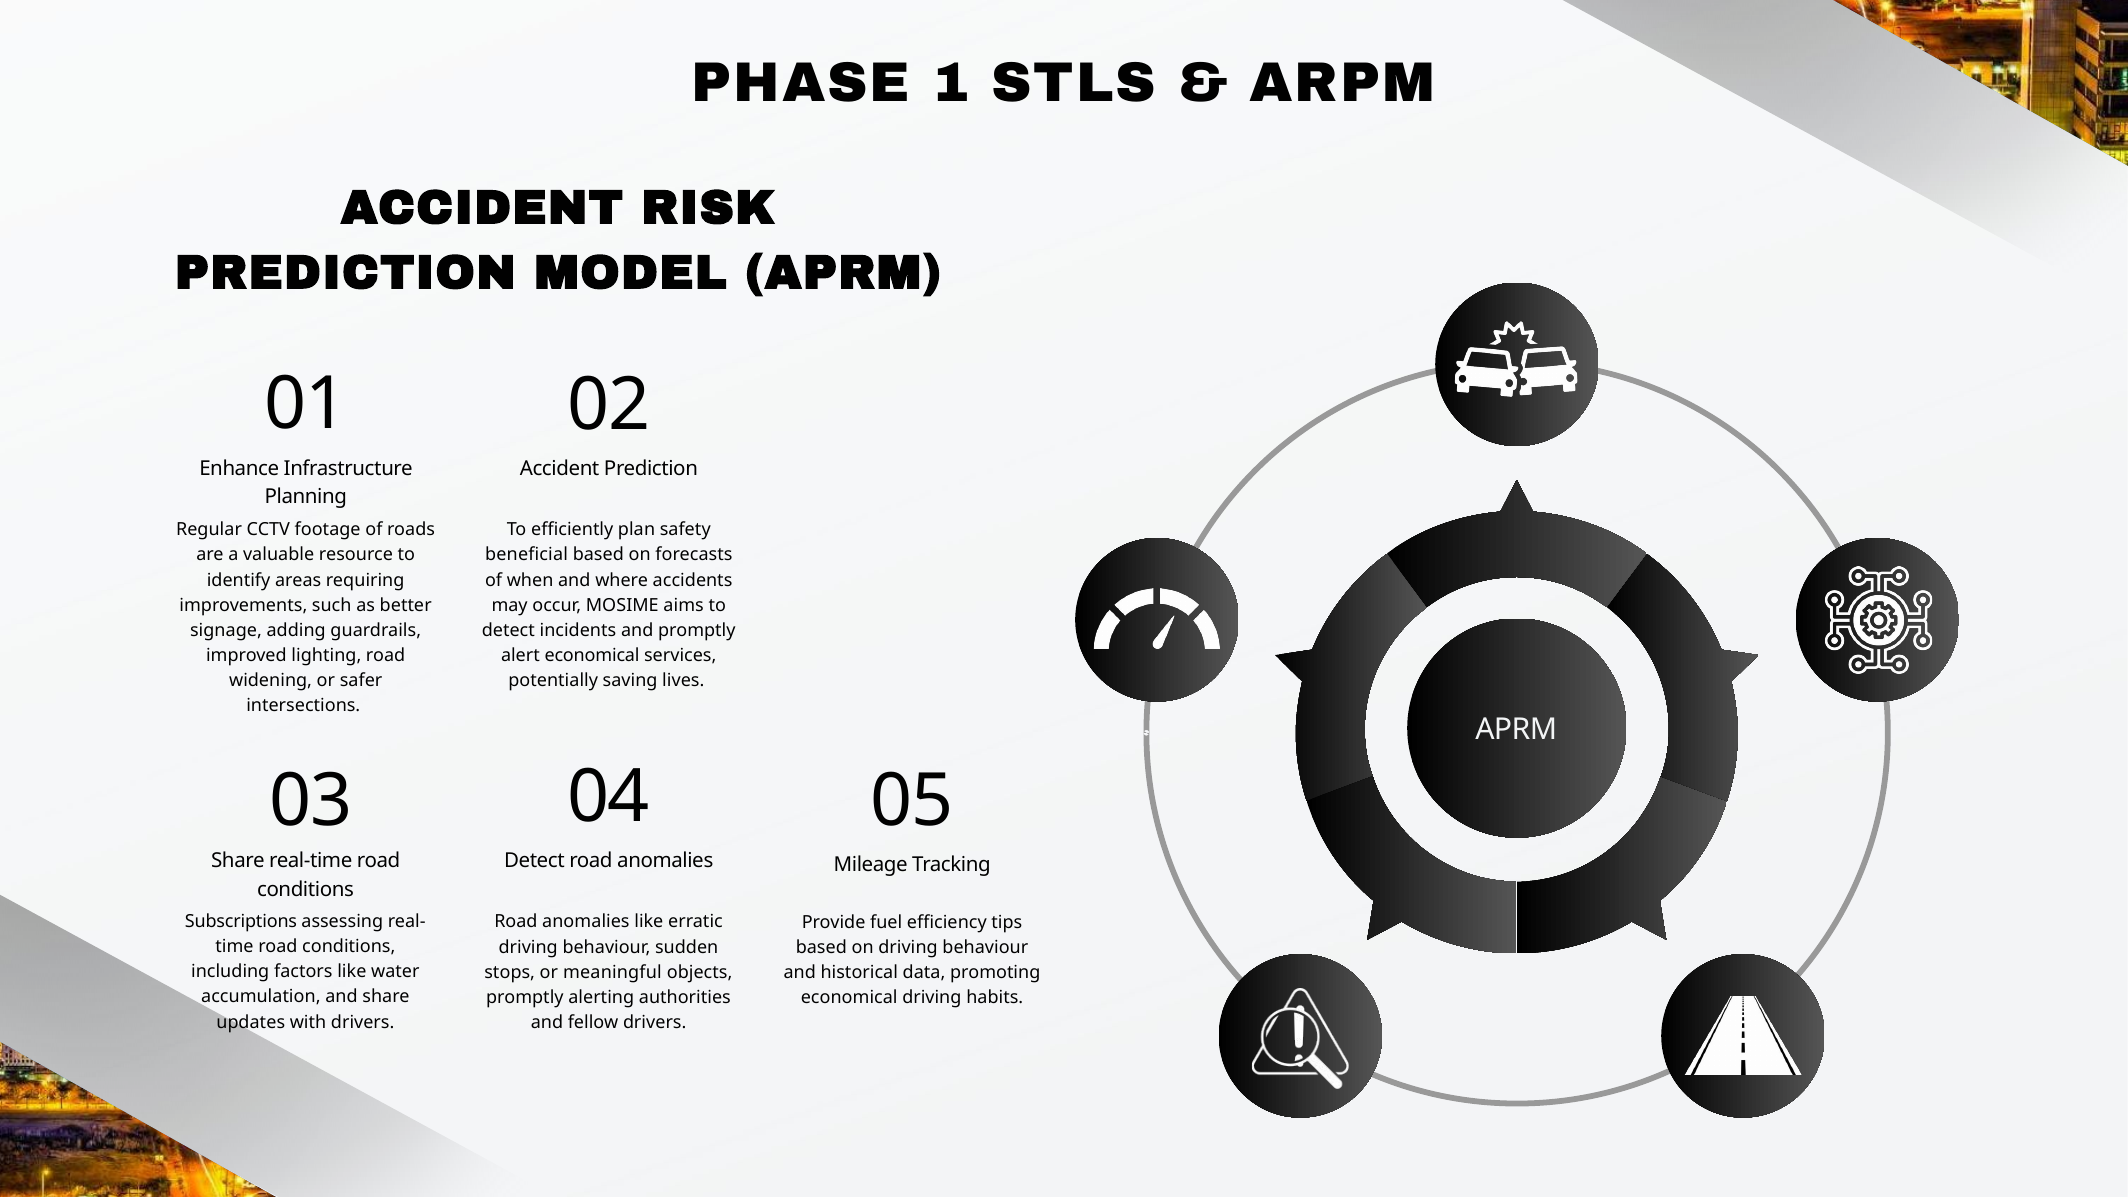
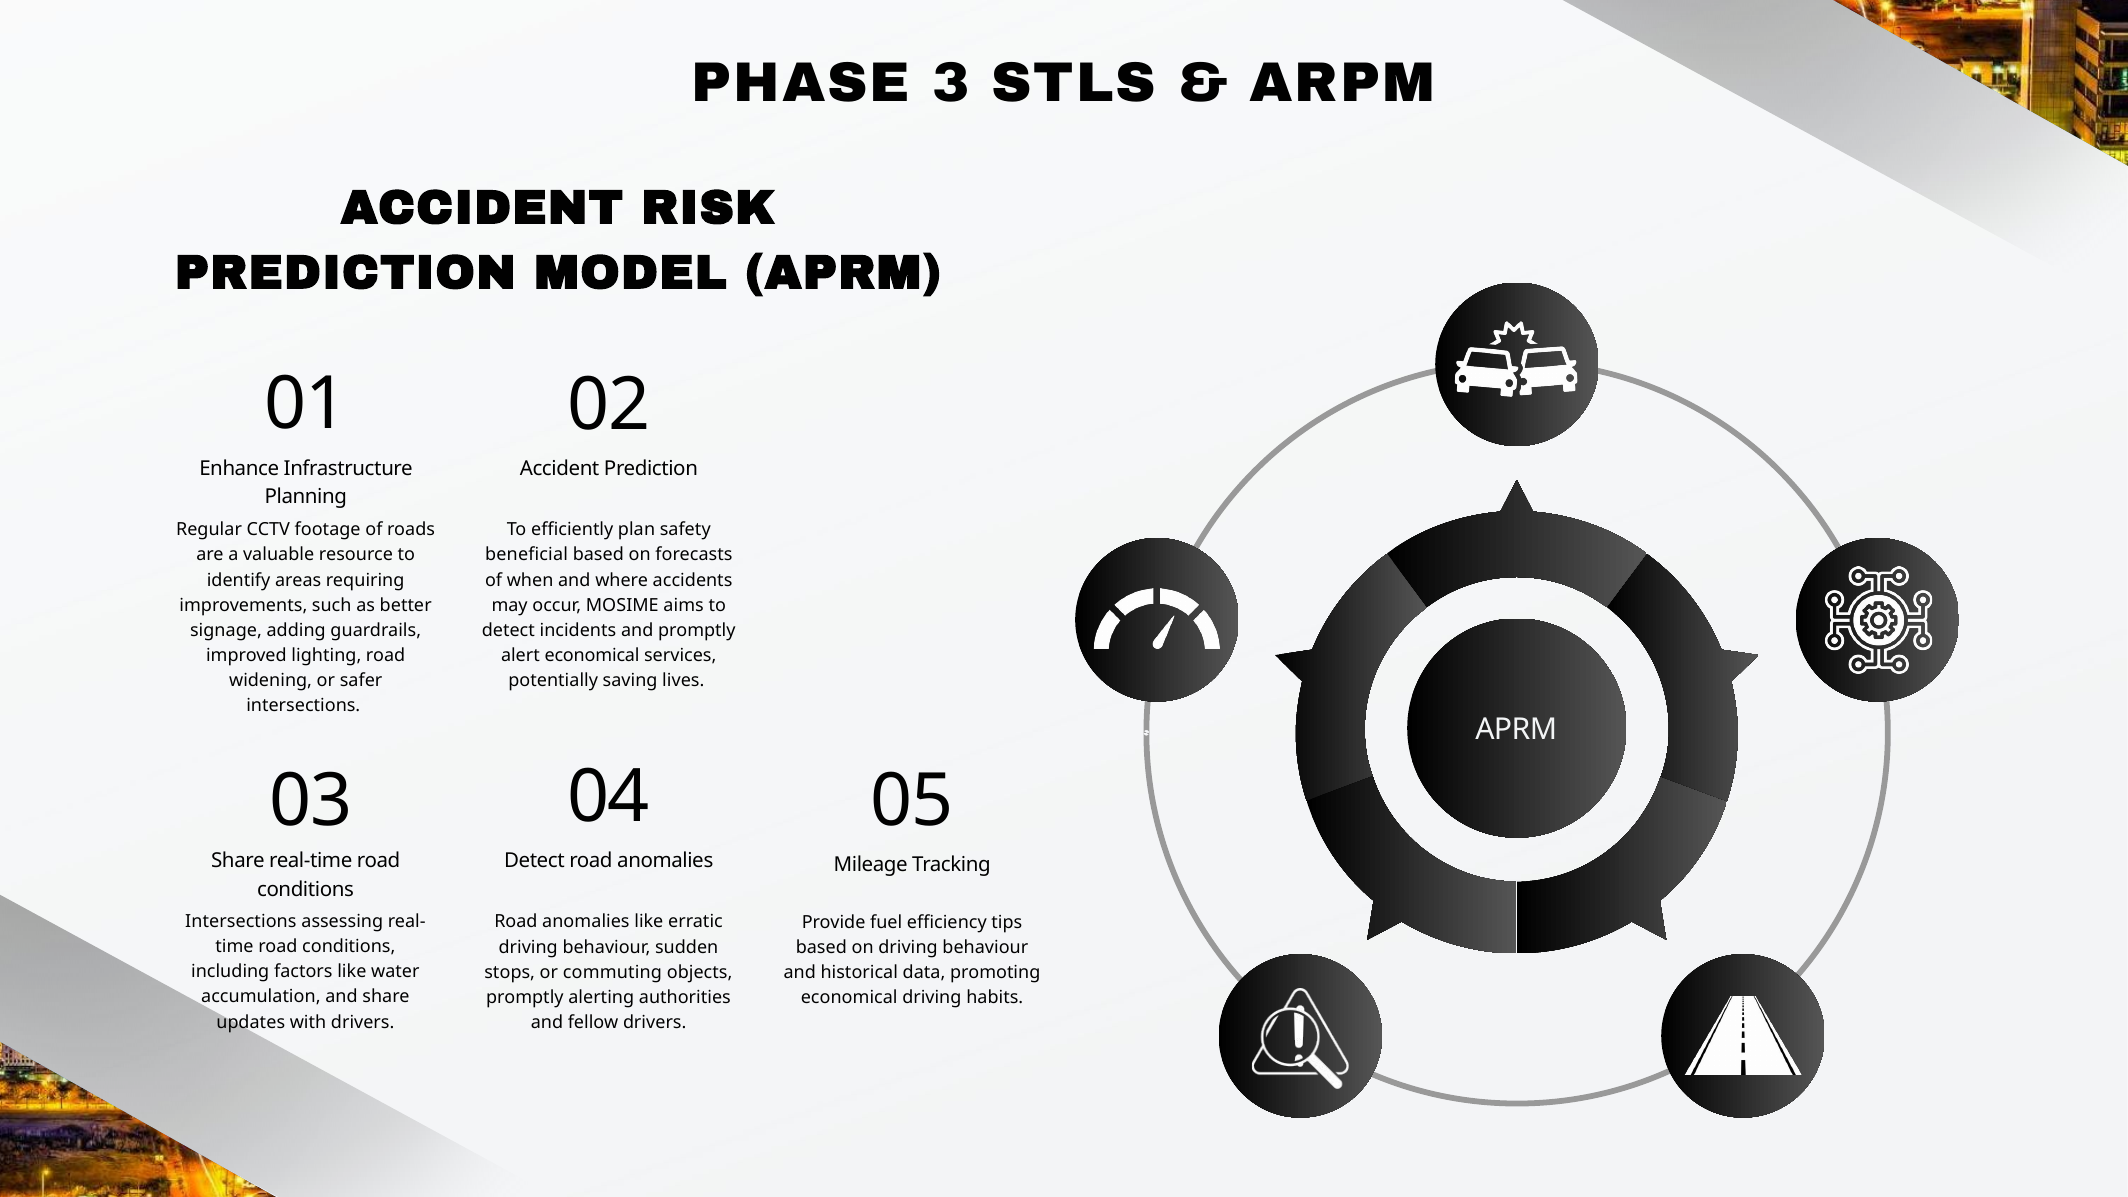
1: 1 -> 3
Subscriptions at (241, 921): Subscriptions -> Intersections
meaningful: meaningful -> commuting
